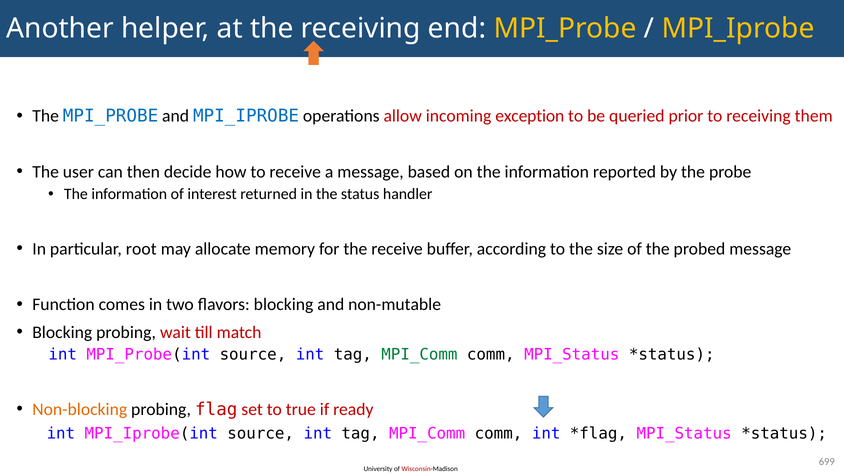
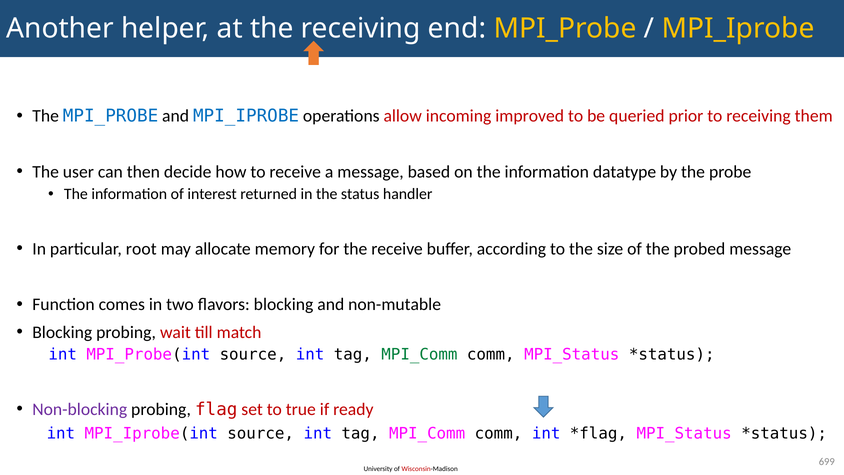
exception: exception -> improved
reported: reported -> datatype
Non-blocking colour: orange -> purple
